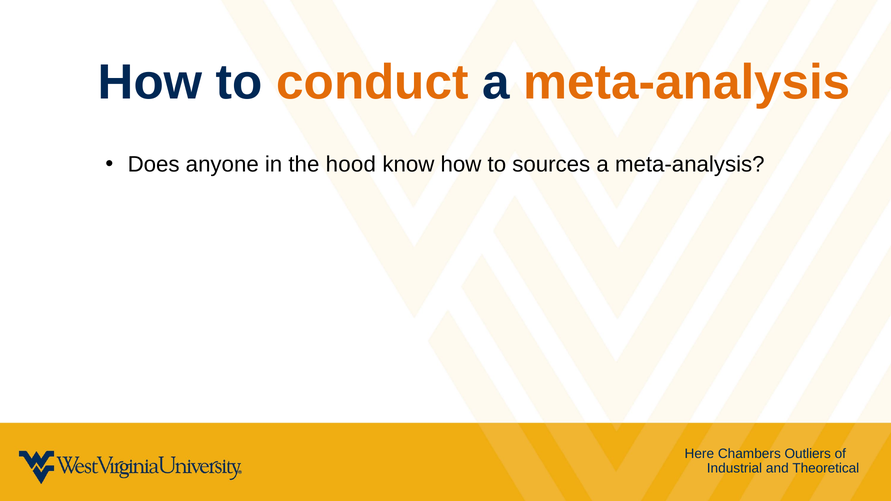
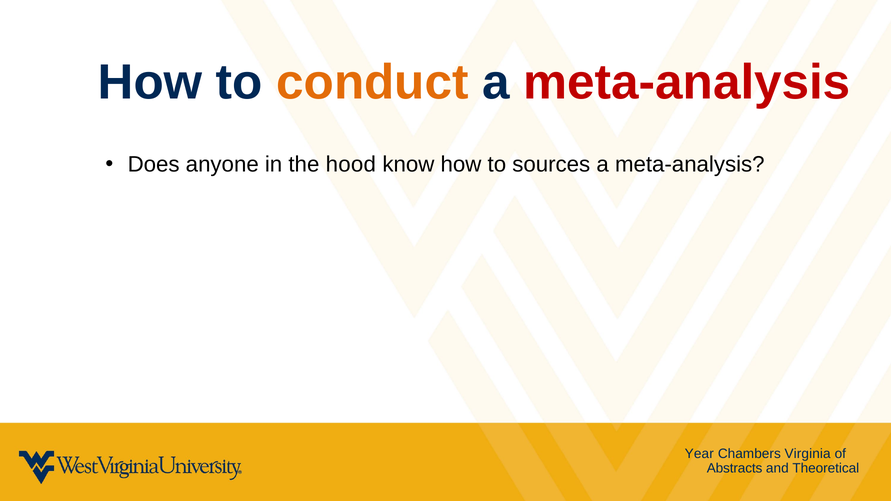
meta-analysis at (687, 82) colour: orange -> red
Here: Here -> Year
Outliers: Outliers -> Virginia
Industrial: Industrial -> Abstracts
